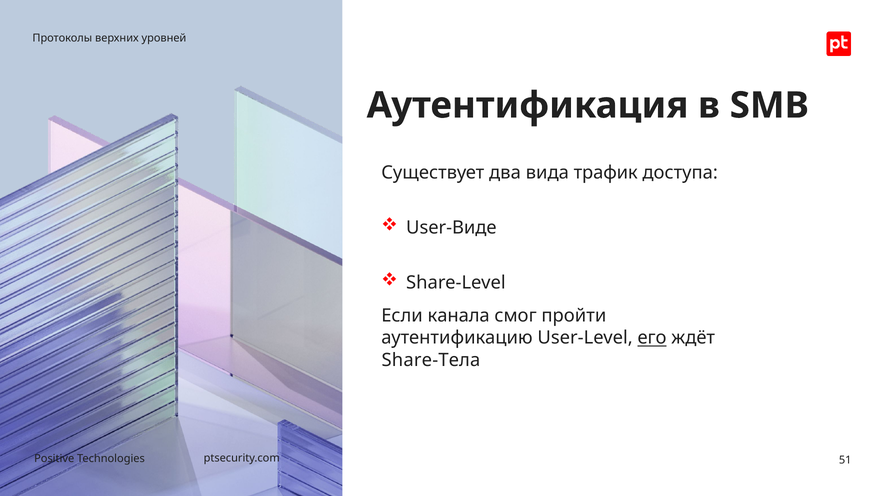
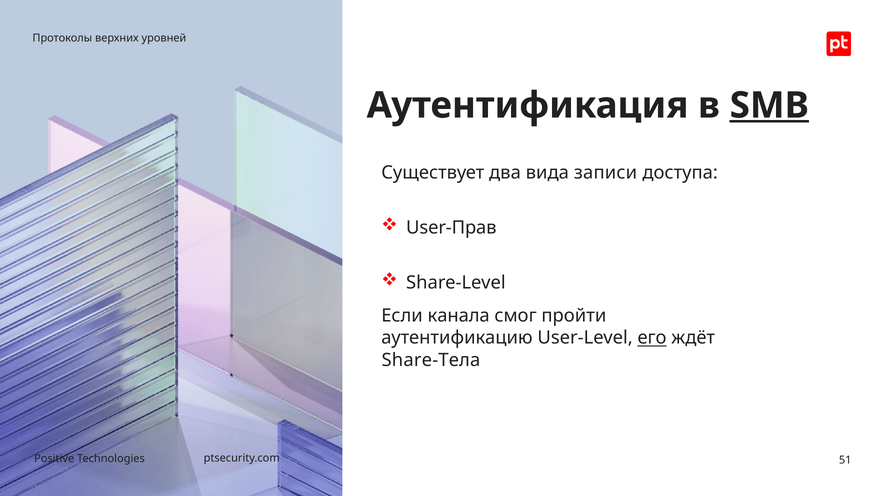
SMB underline: none -> present
трафик: трафик -> записи
User-Виде: User-Виде -> User-Прав
